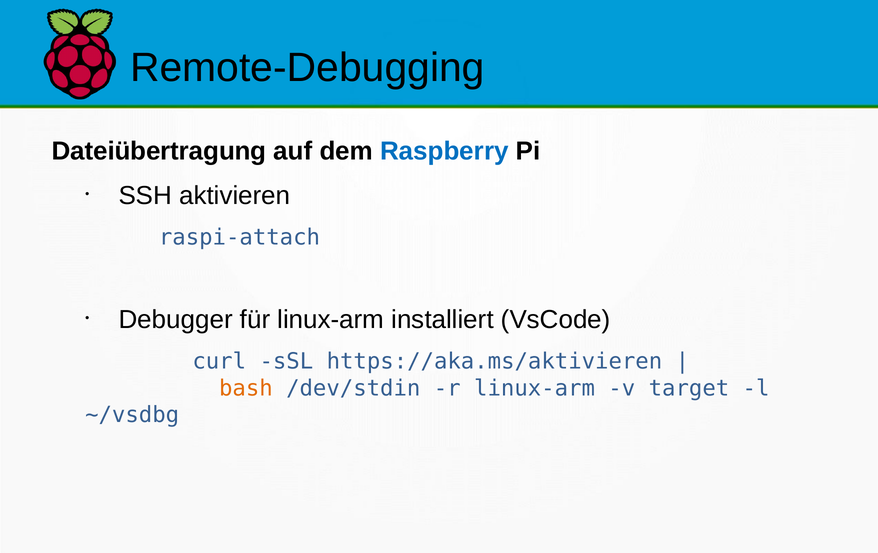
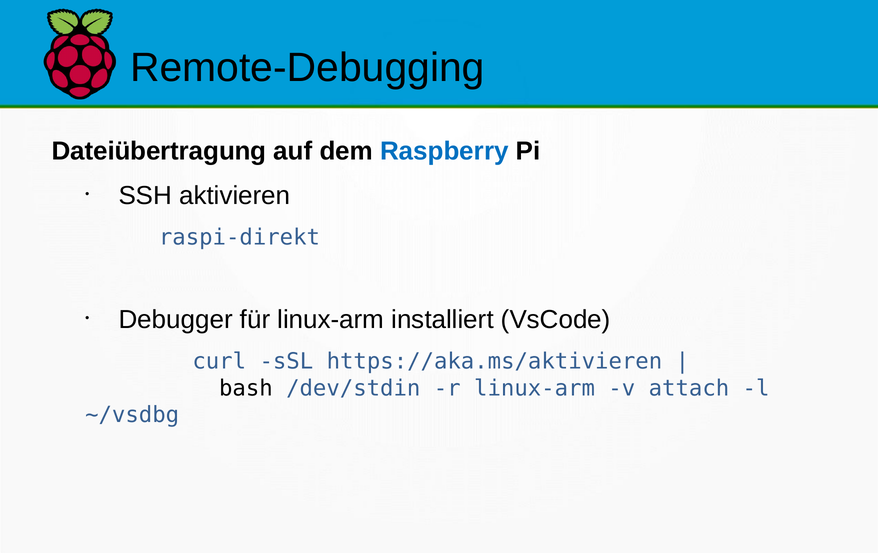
raspi-attach: raspi-attach -> raspi-direkt
bash colour: orange -> black
target: target -> attach
